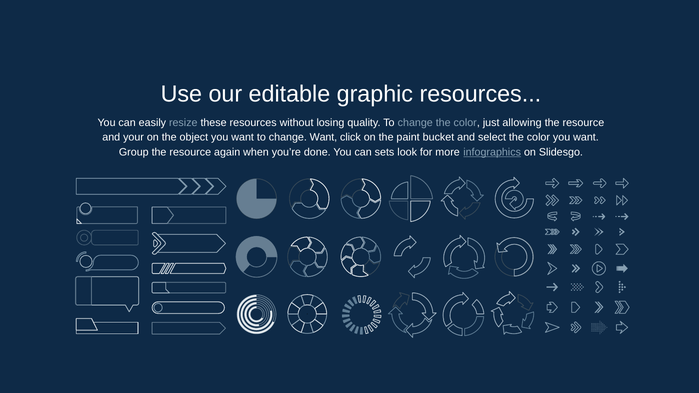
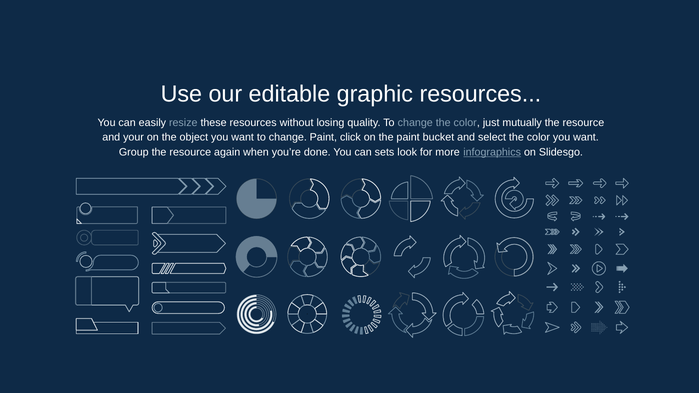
allowing: allowing -> mutually
change Want: Want -> Paint
